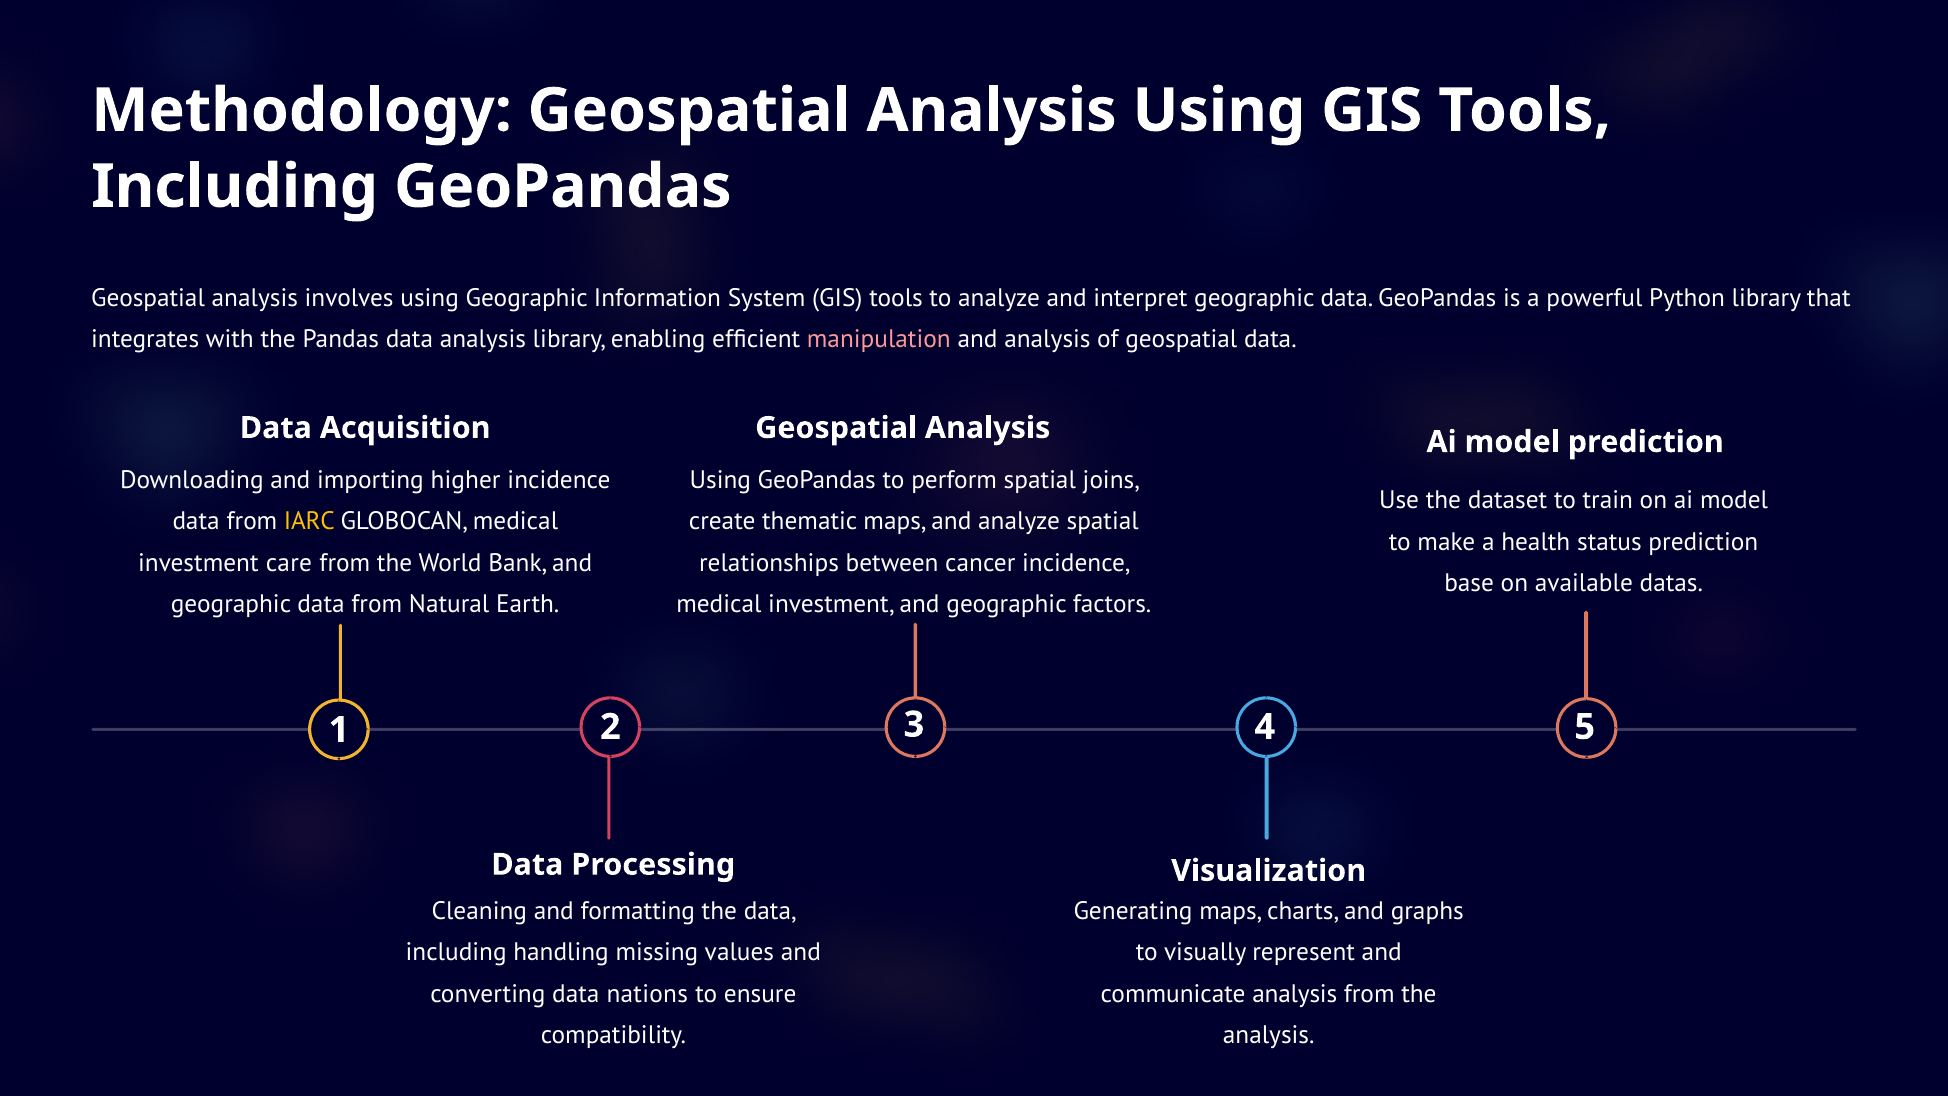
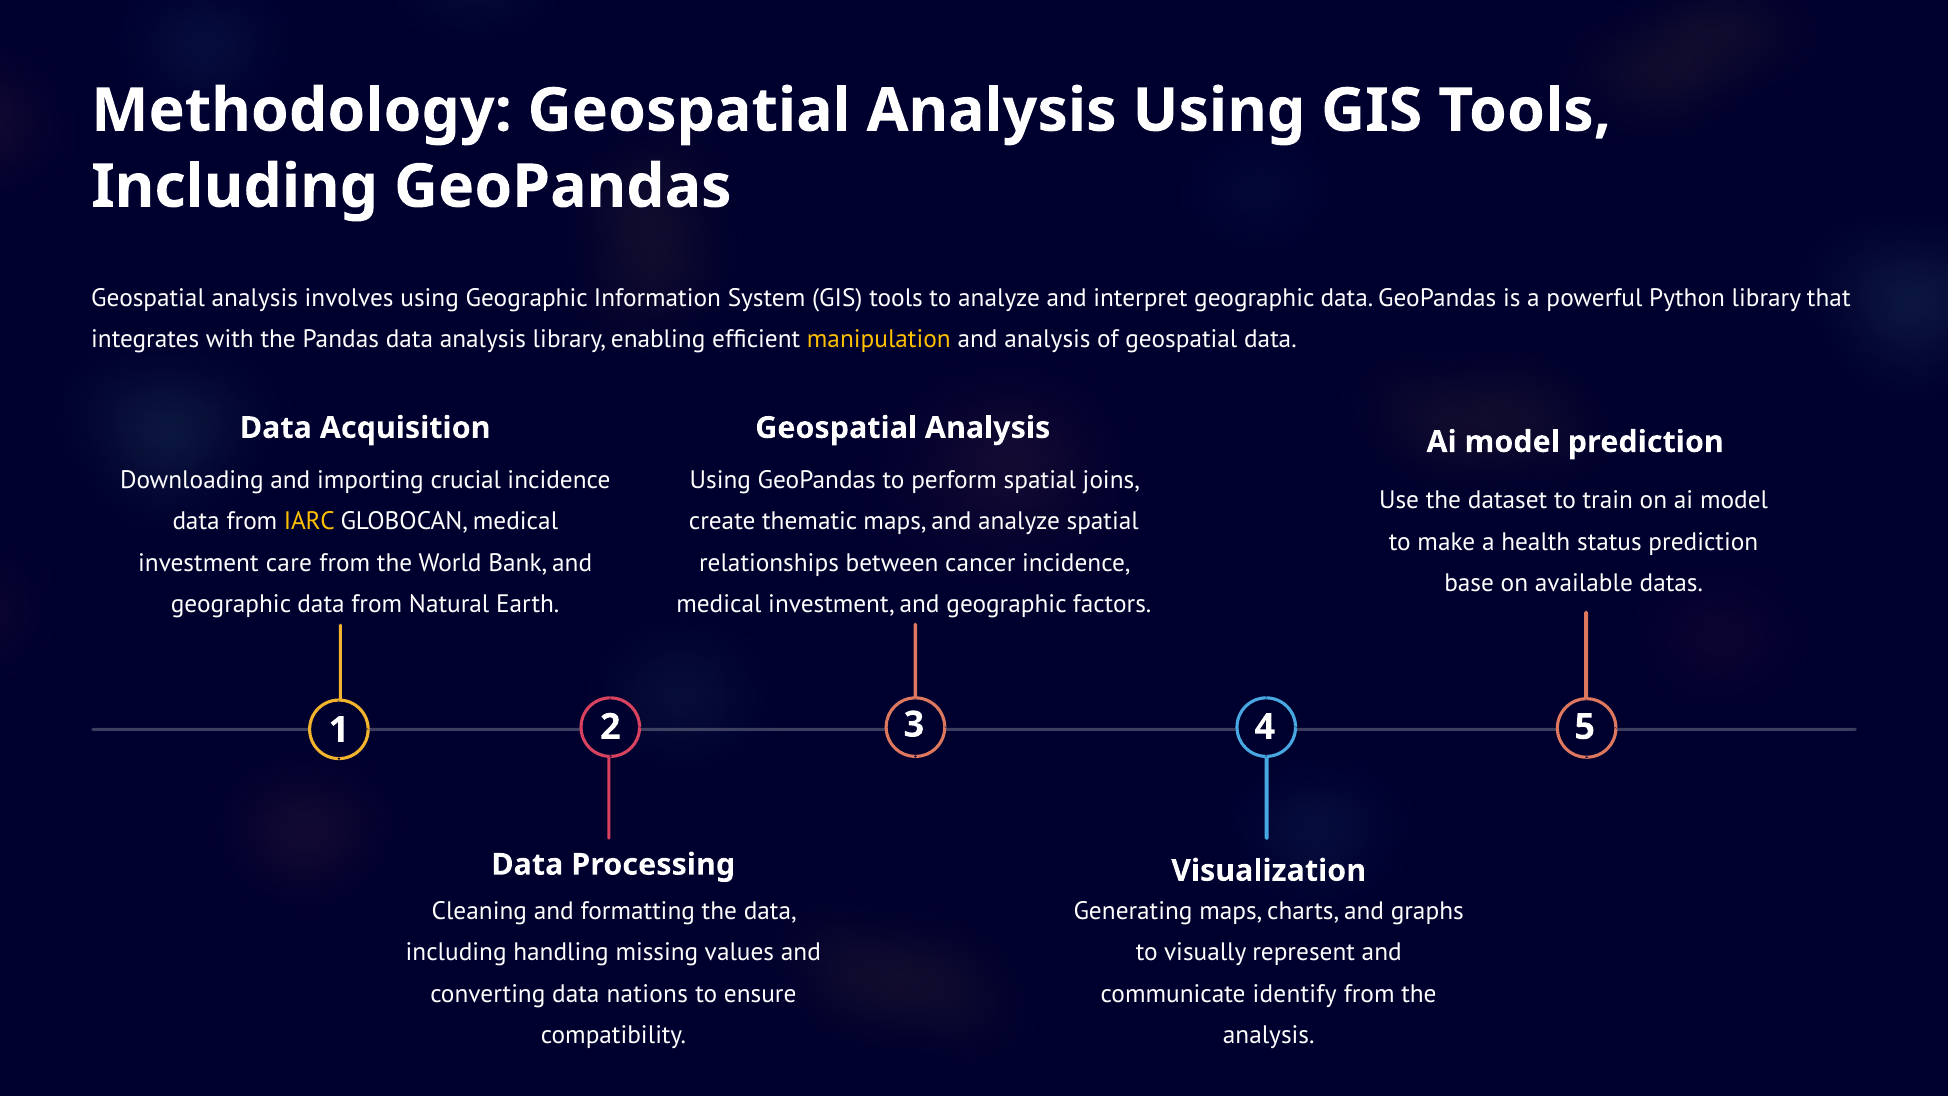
manipulation colour: pink -> yellow
higher: higher -> crucial
communicate analysis: analysis -> identify
